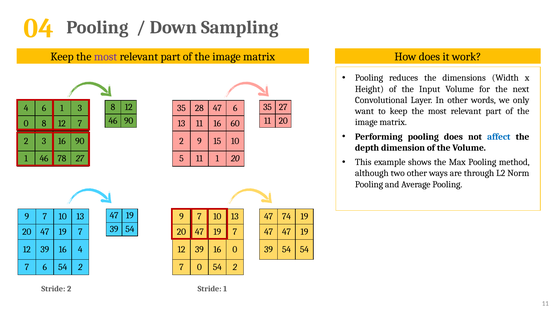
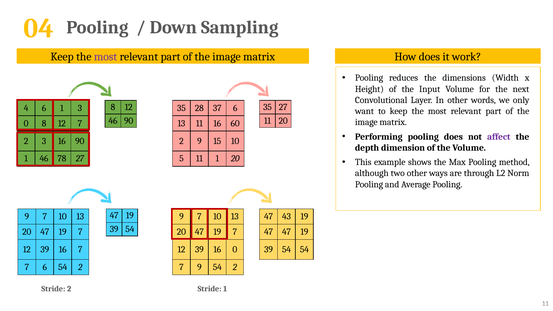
28 47: 47 -> 37
affect colour: blue -> purple
74: 74 -> 43
16 4: 4 -> 7
7 0: 0 -> 9
